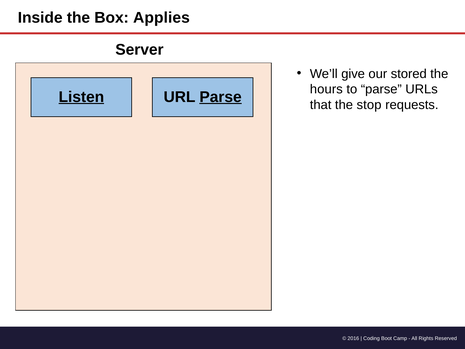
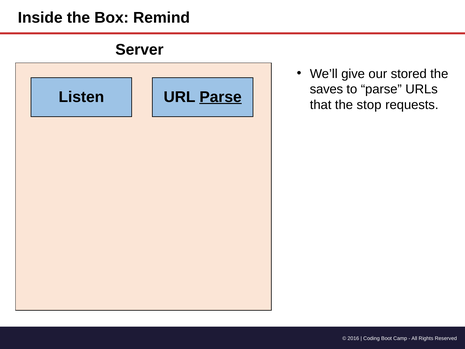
Applies: Applies -> Remind
hours: hours -> saves
Listen underline: present -> none
